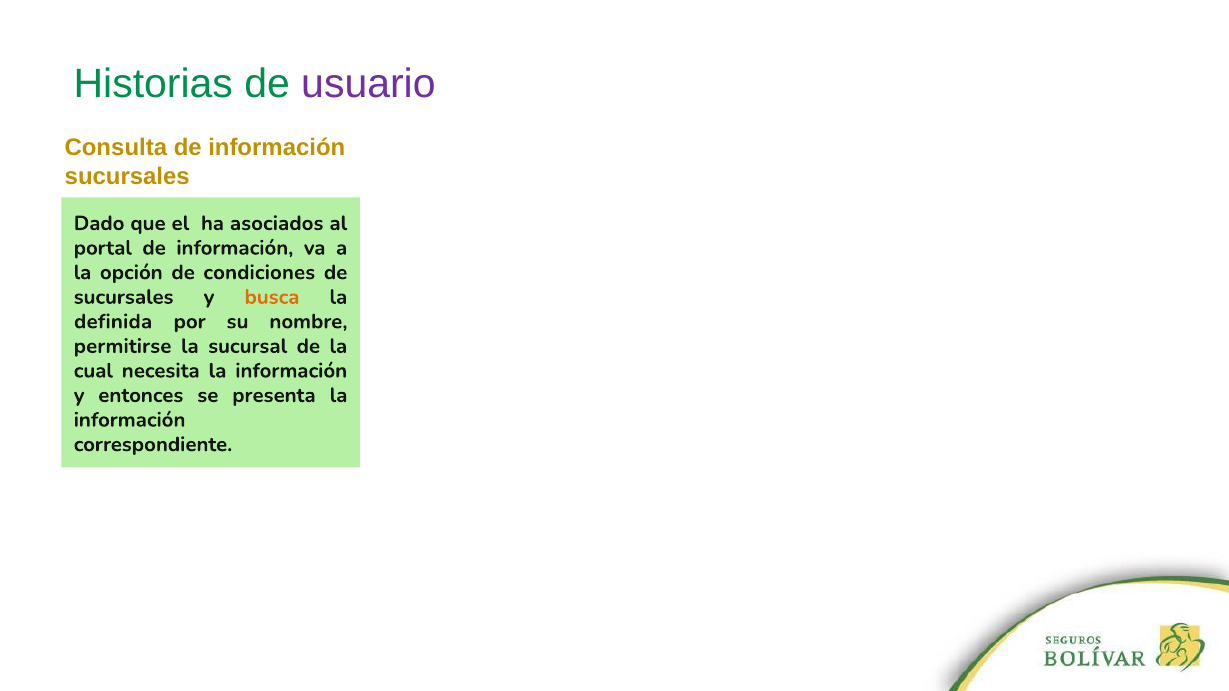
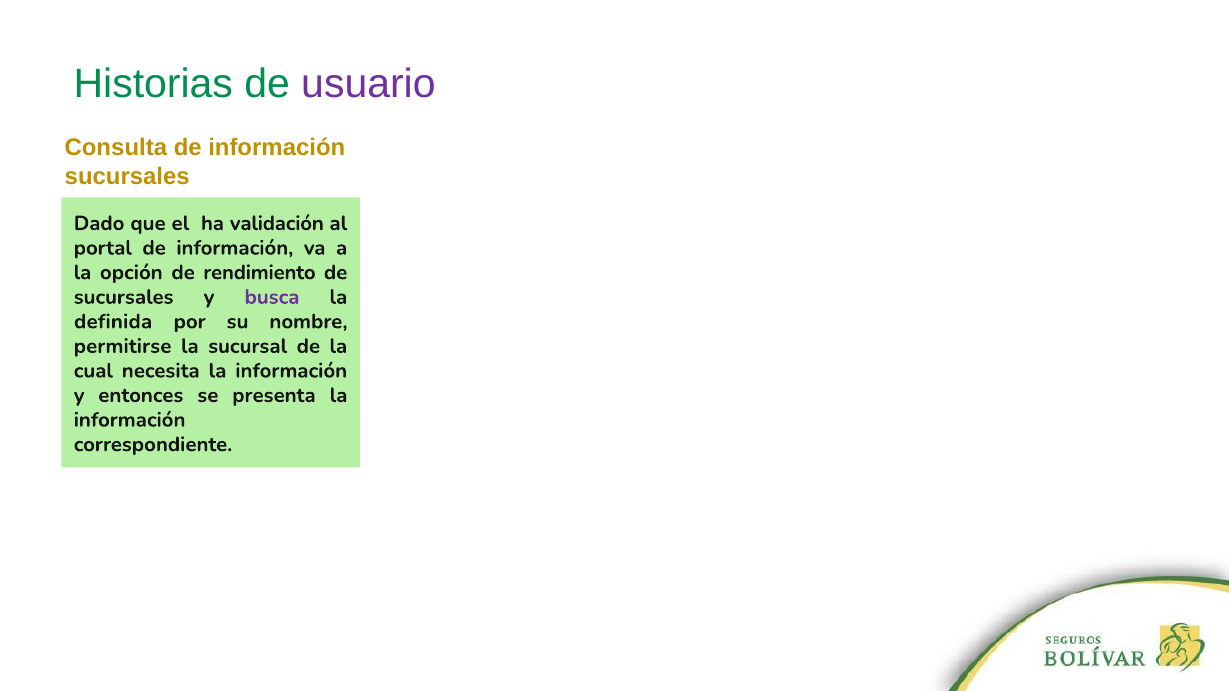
asociados: asociados -> validación
condiciones: condiciones -> rendimiento
busca colour: orange -> purple
